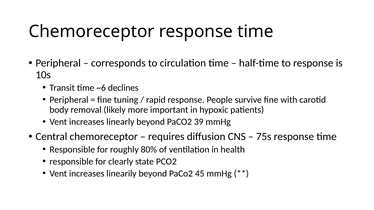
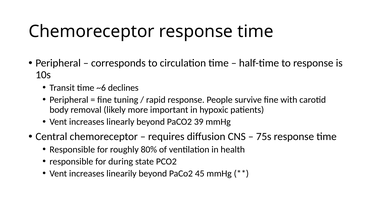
clearly: clearly -> during
